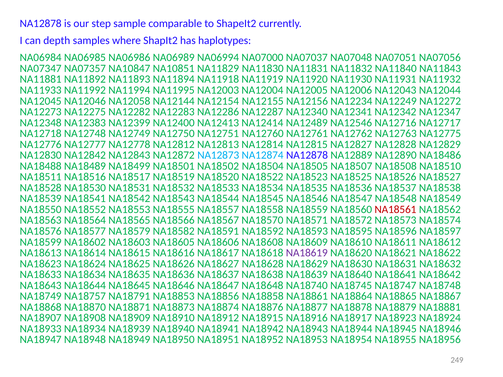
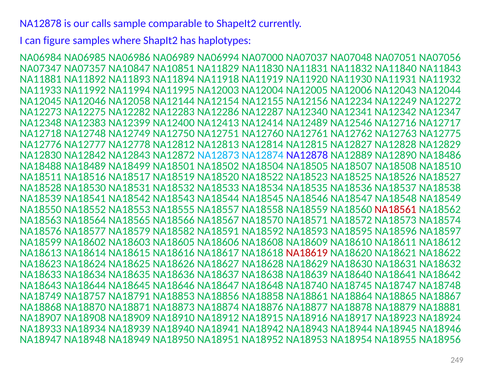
step: step -> calls
depth: depth -> figure
NA18619 colour: purple -> red
